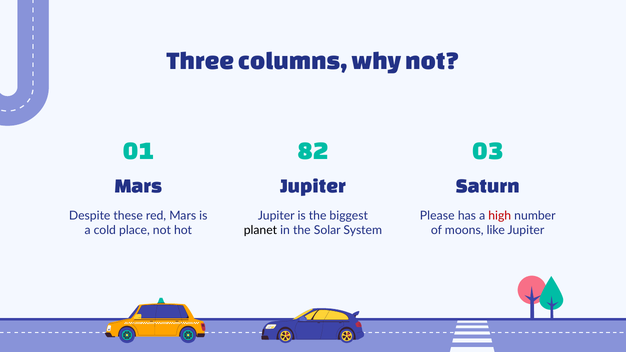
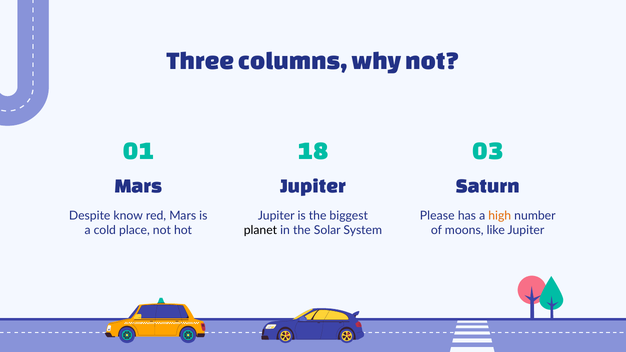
82: 82 -> 18
these: these -> know
high colour: red -> orange
